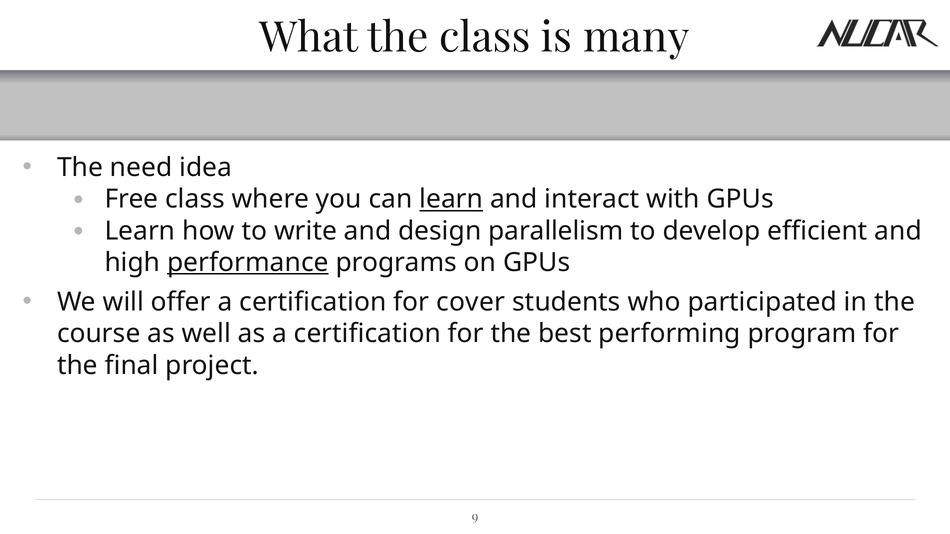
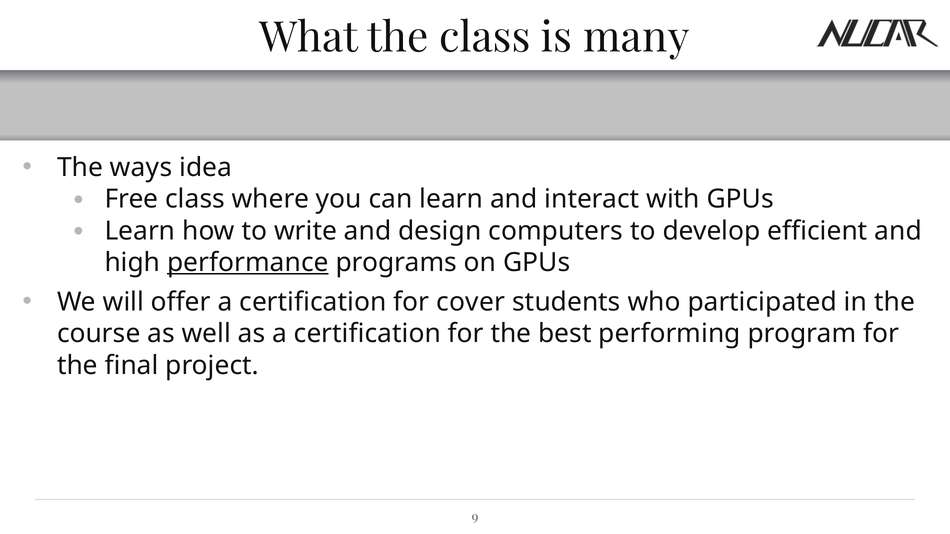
need: need -> ways
learn at (451, 199) underline: present -> none
parallelism: parallelism -> computers
